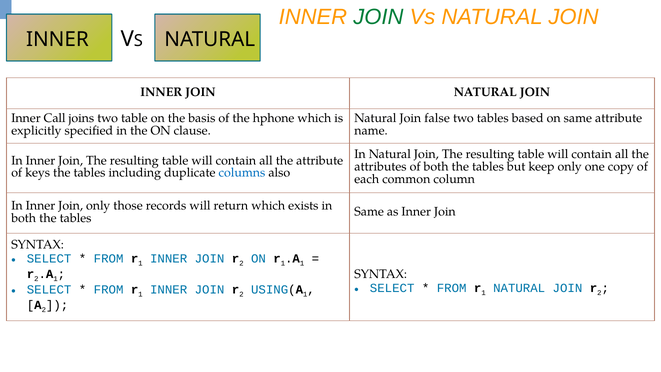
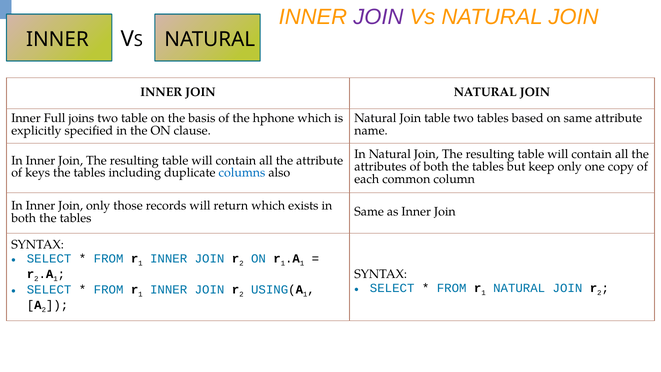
JOIN at (378, 17) colour: green -> purple
Call: Call -> Full
Join false: false -> table
